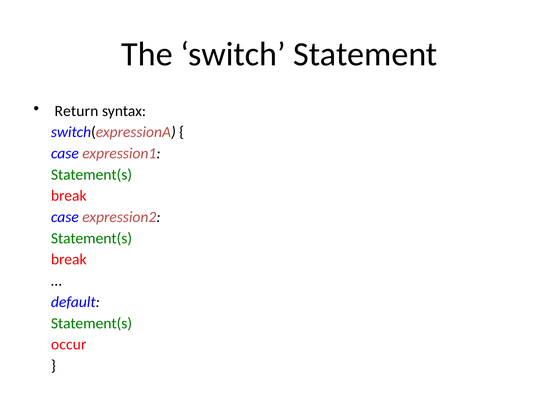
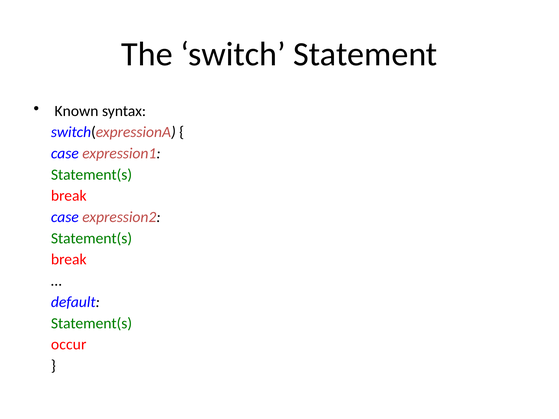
Return: Return -> Known
